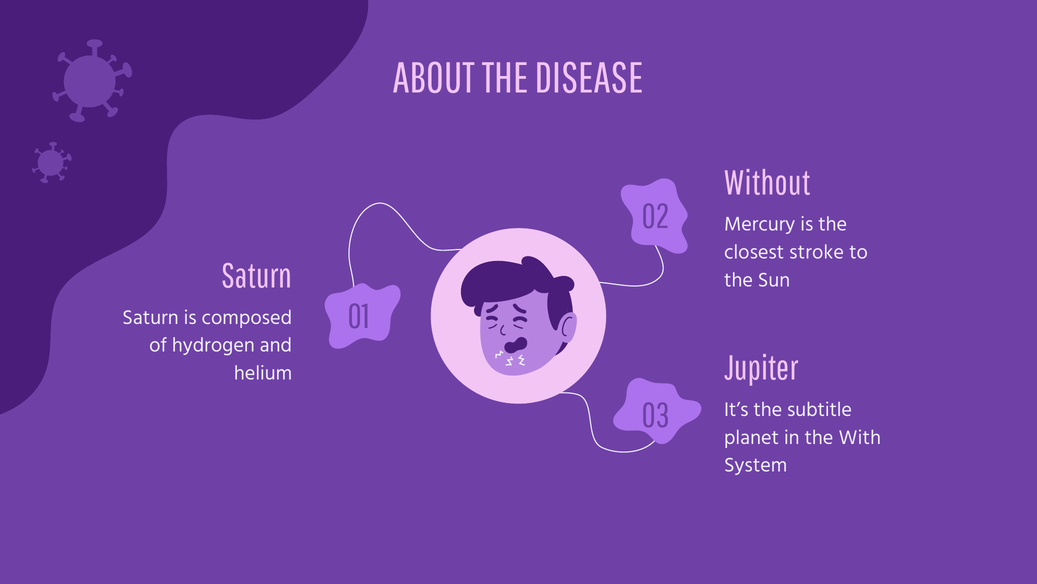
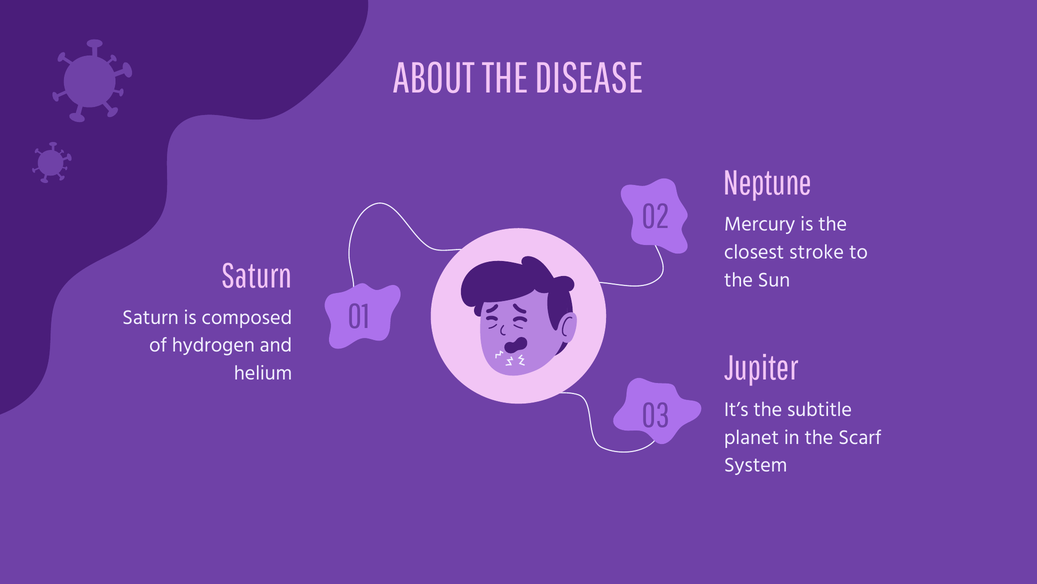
Without: Without -> Neptune
With: With -> Scarf
